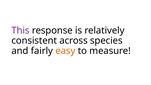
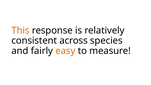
This colour: purple -> orange
